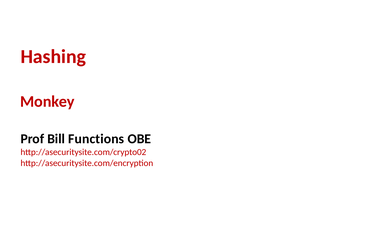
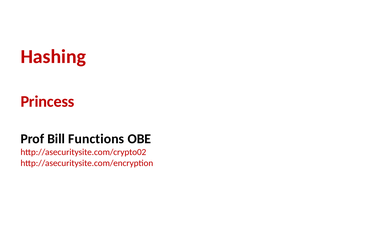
Monkey: Monkey -> Princess
